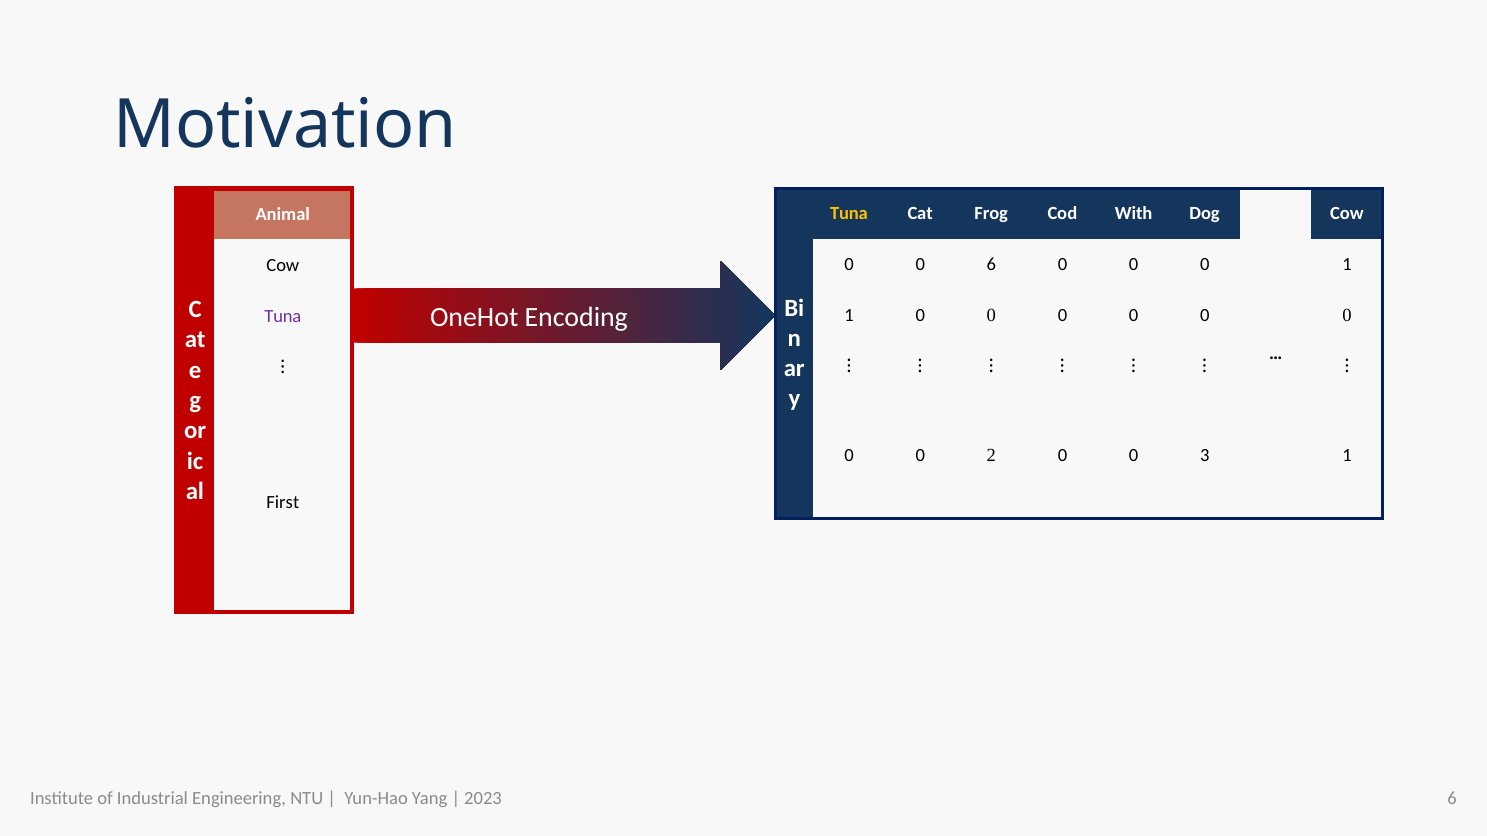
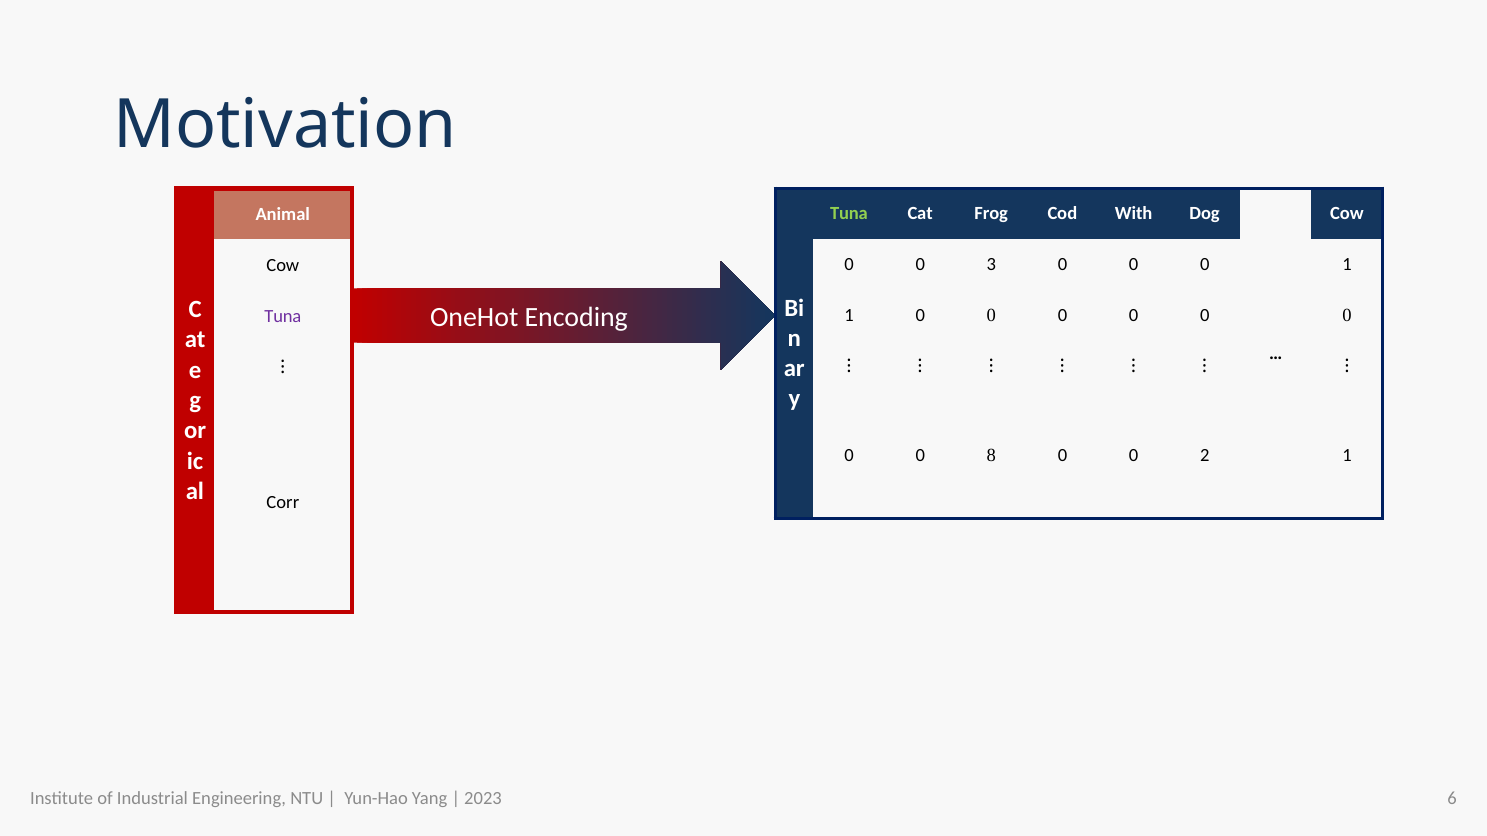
Tuna at (849, 214) colour: yellow -> light green
0 6: 6 -> 3
2: 2 -> 8
3: 3 -> 2
First: First -> Corr
